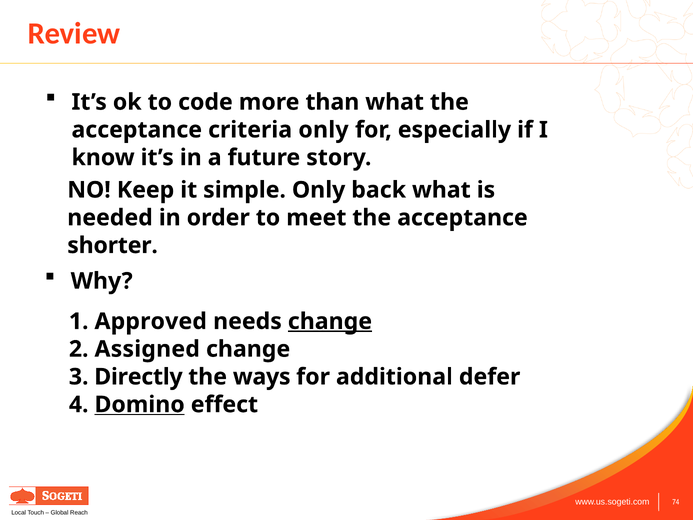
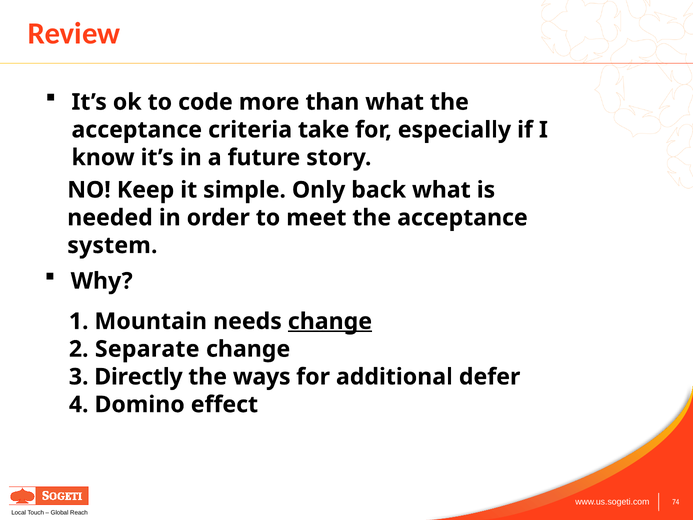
criteria only: only -> take
shorter: shorter -> system
Approved: Approved -> Mountain
Assigned: Assigned -> Separate
Domino underline: present -> none
